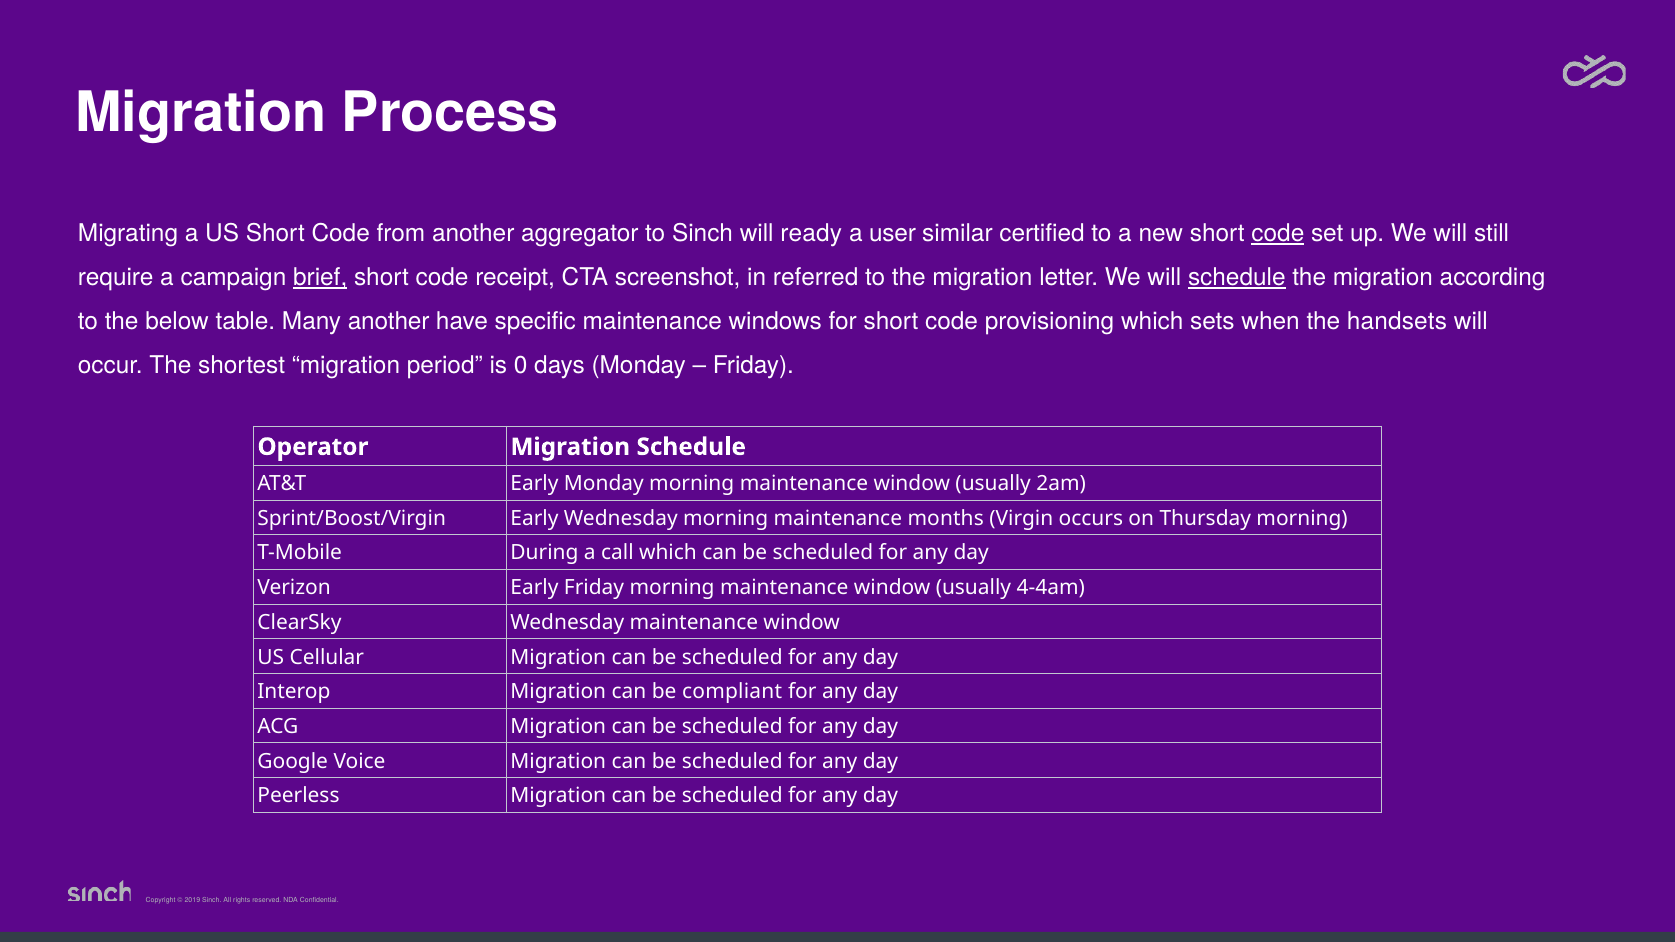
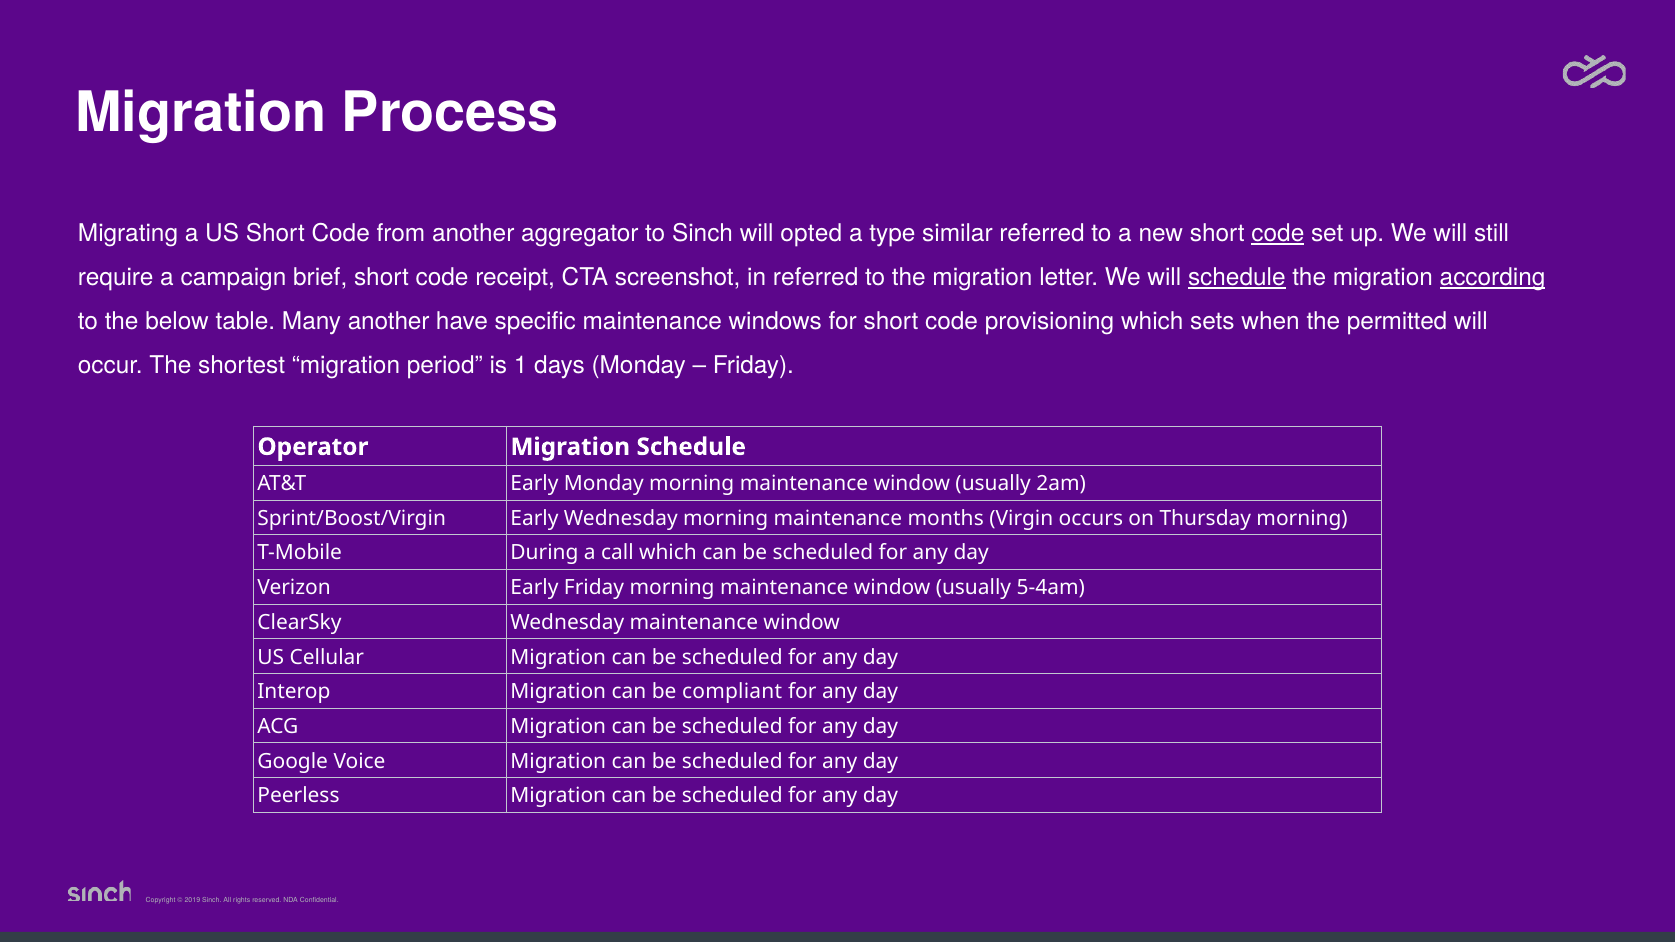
ready: ready -> opted
user: user -> type
similar certified: certified -> referred
brief underline: present -> none
according underline: none -> present
handsets: handsets -> permitted
0: 0 -> 1
4-4am: 4-4am -> 5-4am
